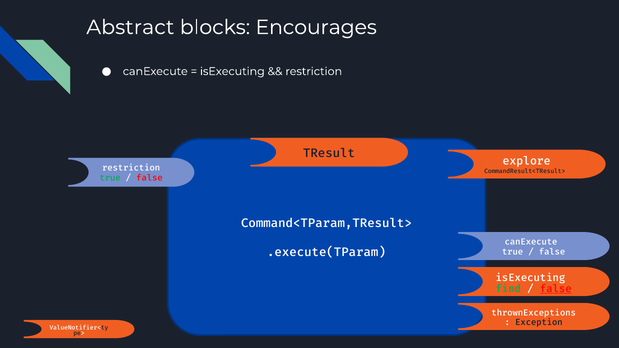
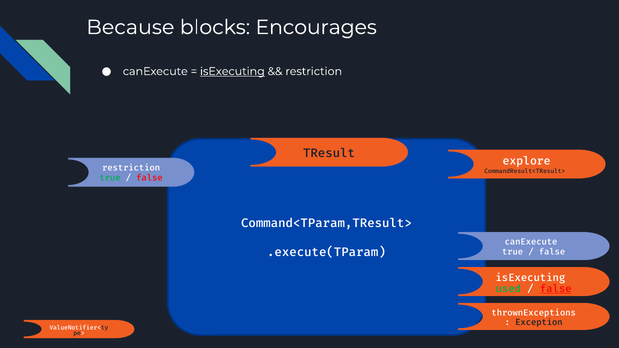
Abstract: Abstract -> Because
isExecuting at (232, 71) underline: none -> present
find: find -> used
